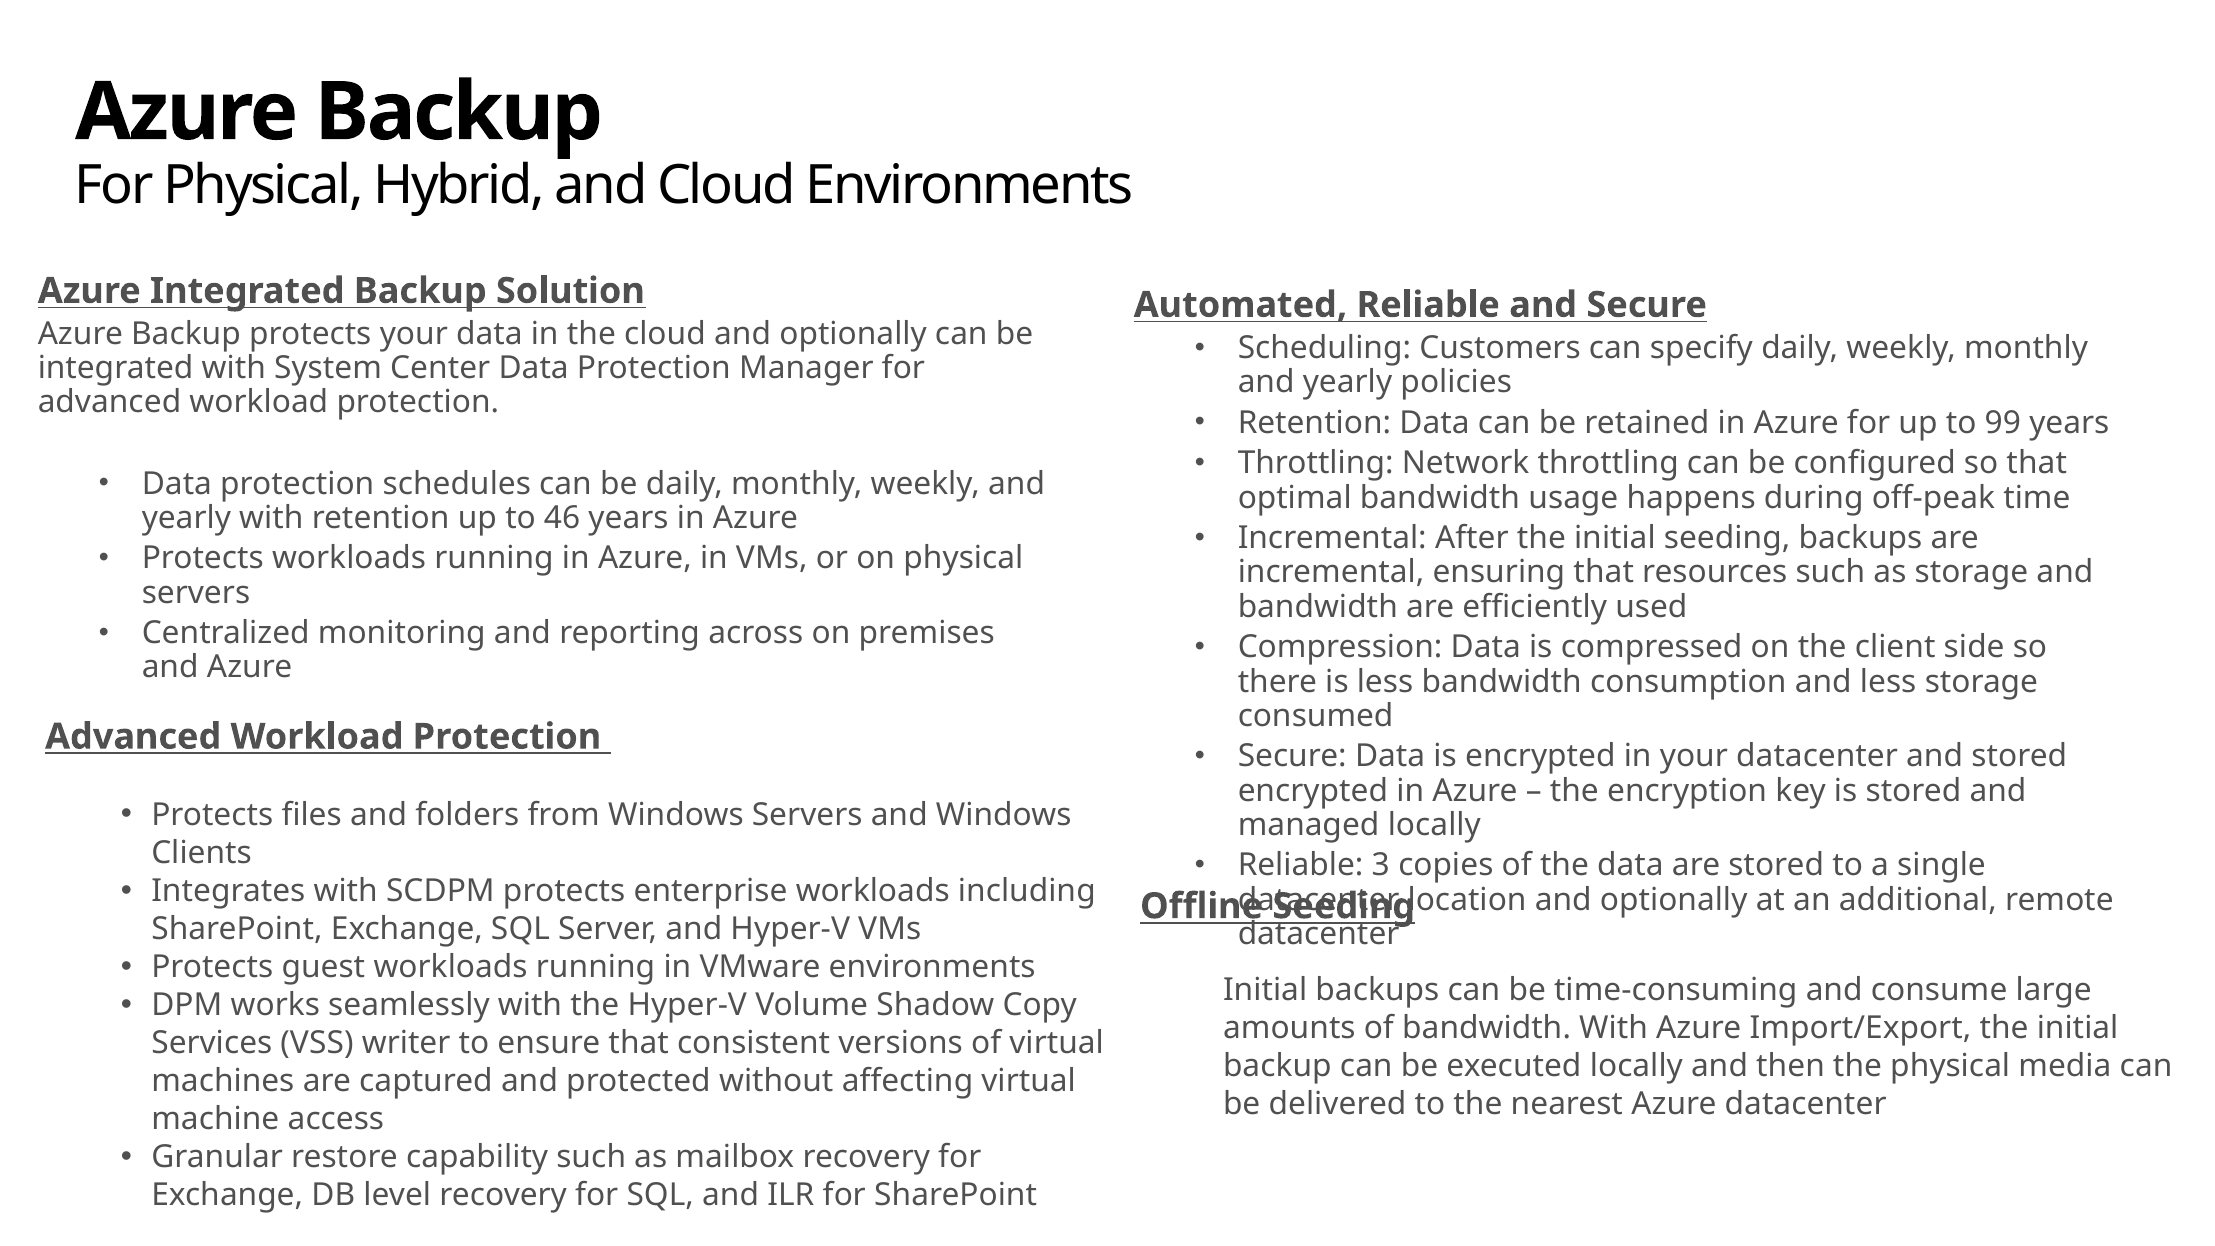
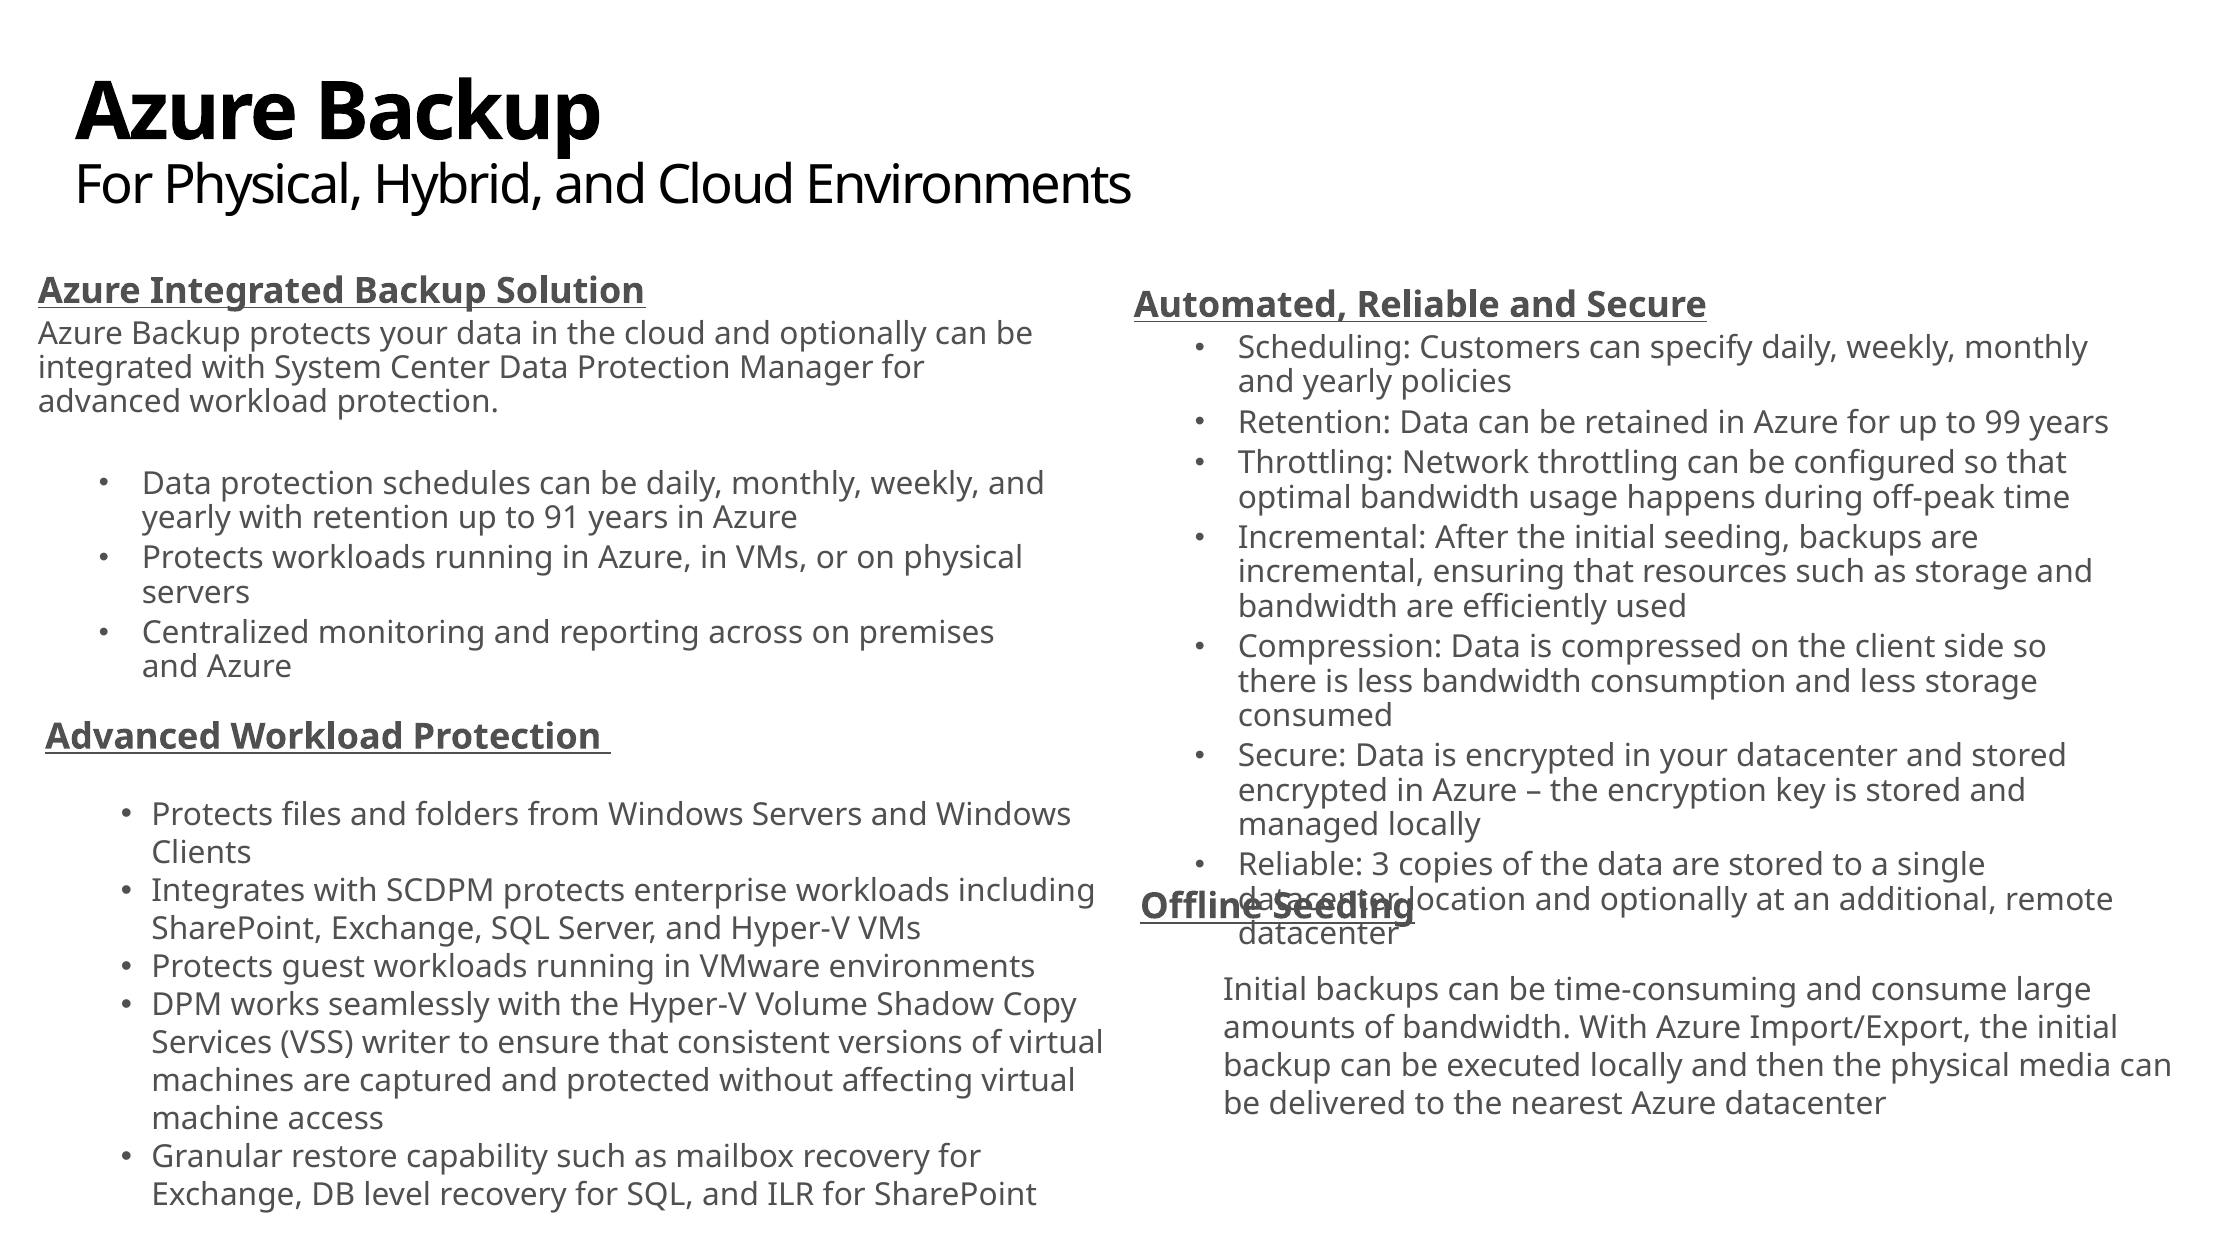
46: 46 -> 91
